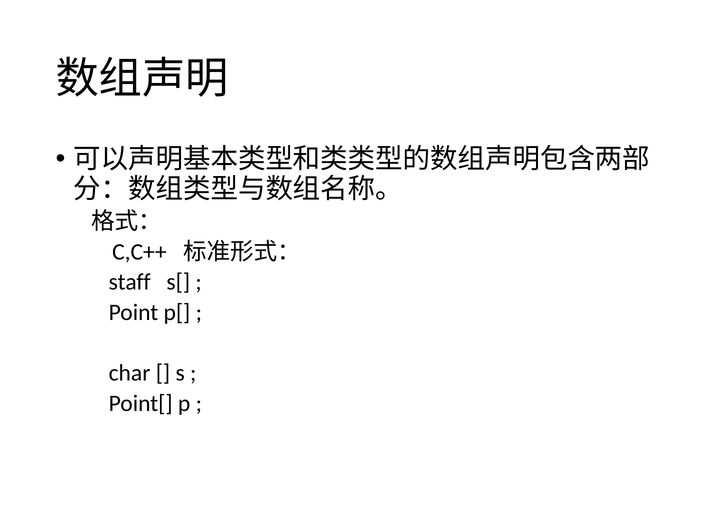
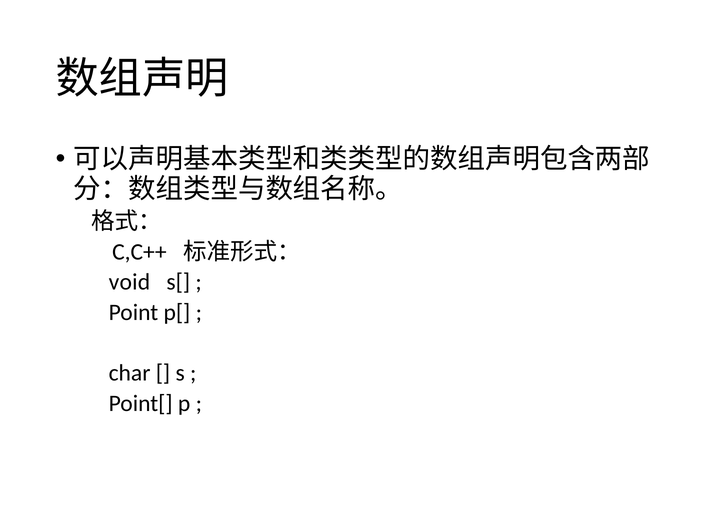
staff: staff -> void
